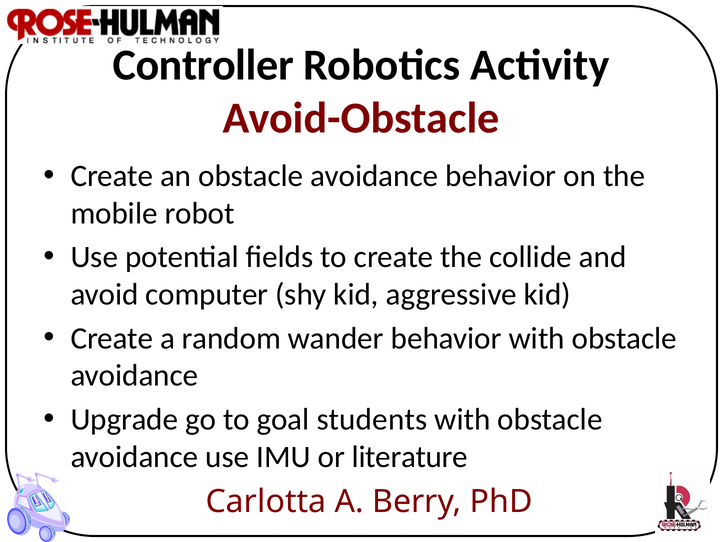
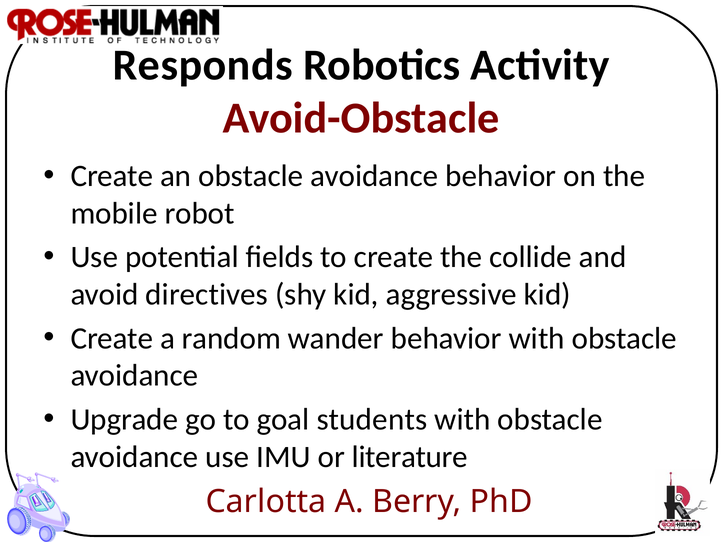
Controller: Controller -> Responds
computer: computer -> directives
